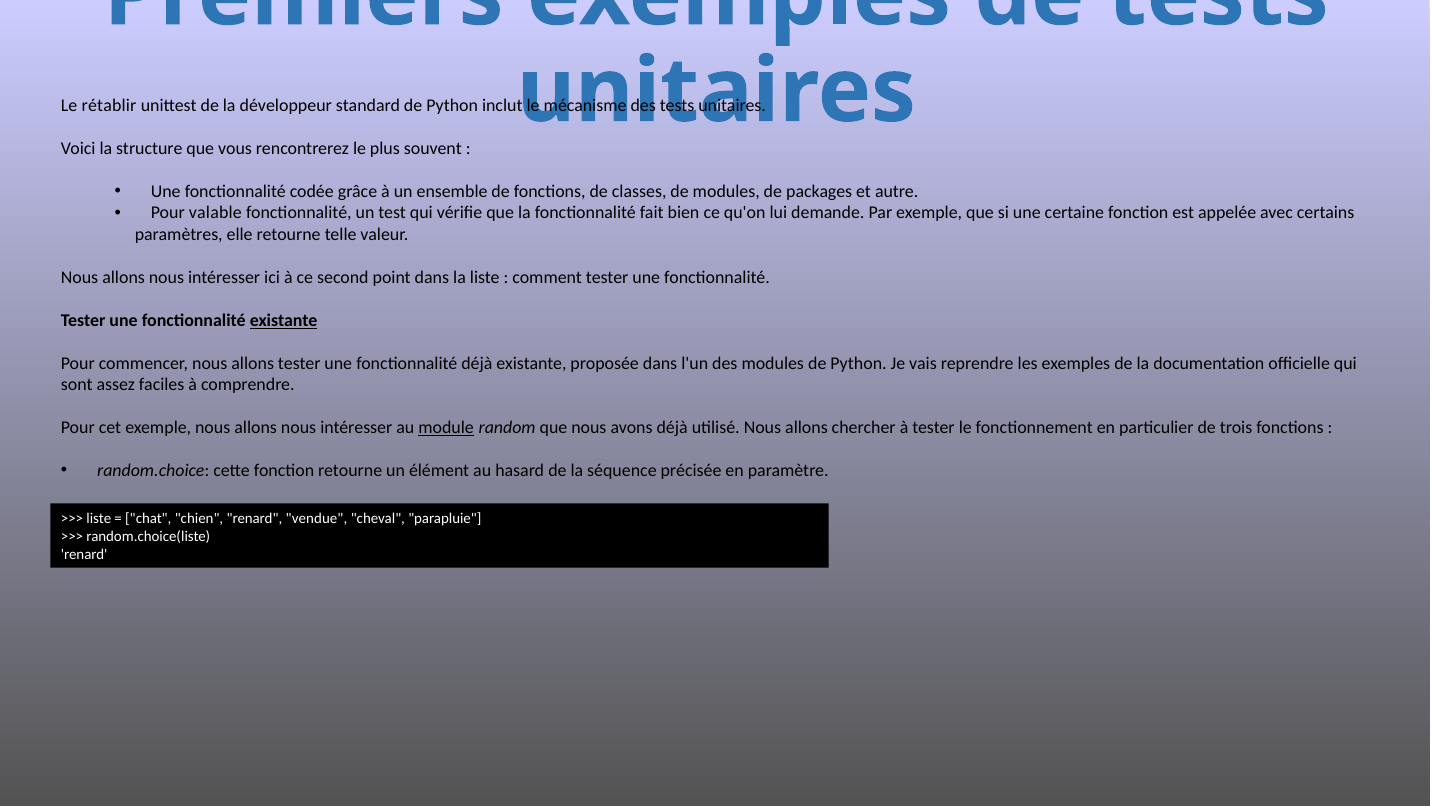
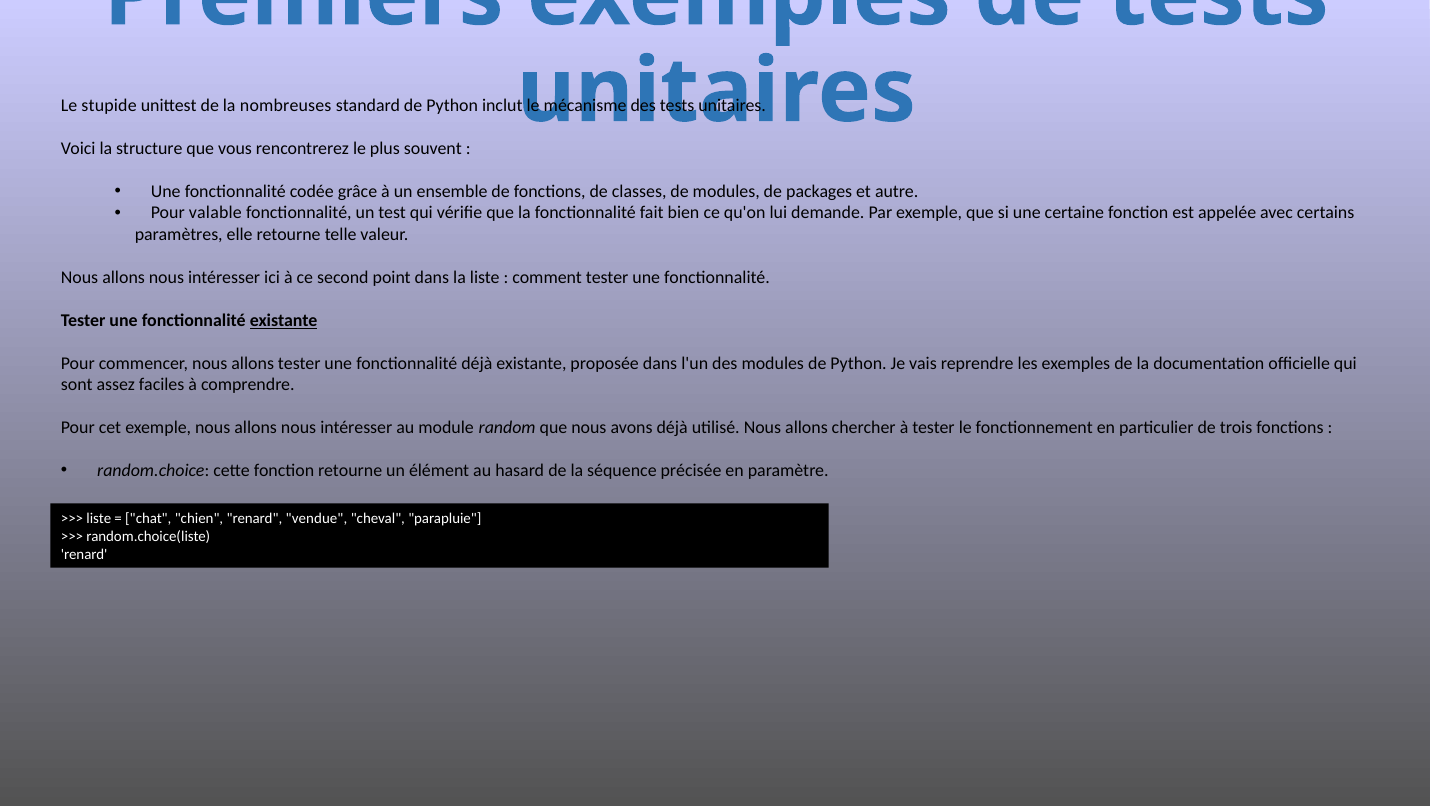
rétablir: rétablir -> stupide
développeur: développeur -> nombreuses
module underline: present -> none
